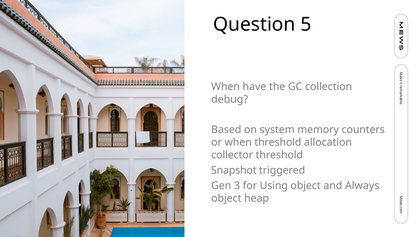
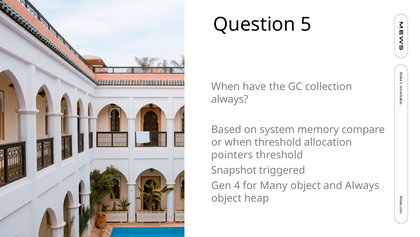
debug at (230, 99): debug -> always
counters: counters -> compare
collector: collector -> pointers
3: 3 -> 4
Using: Using -> Many
